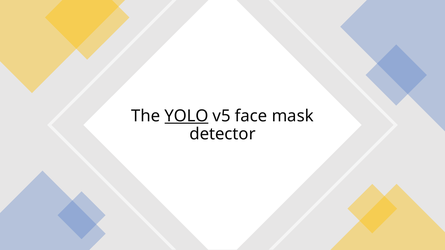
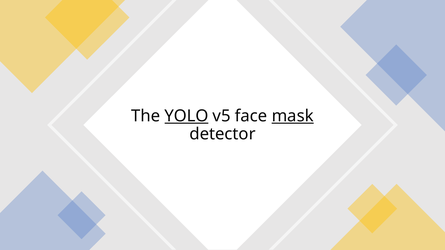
mask underline: none -> present
